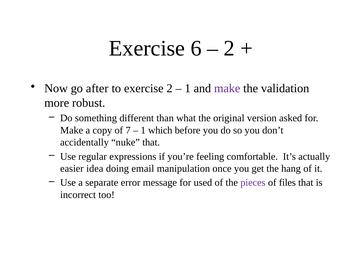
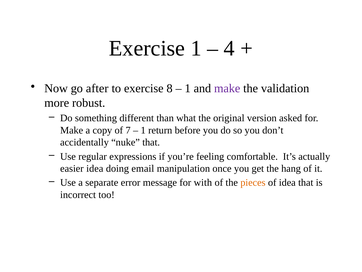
Exercise 6: 6 -> 1
2 at (229, 48): 2 -> 4
exercise 2: 2 -> 8
which: which -> return
used: used -> with
pieces colour: purple -> orange
of files: files -> idea
